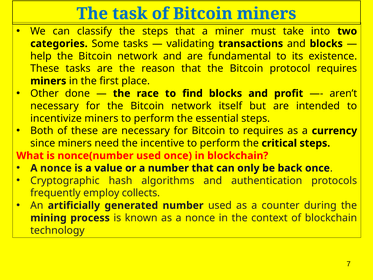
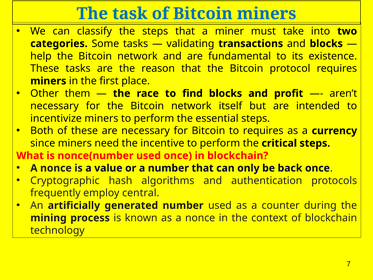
done: done -> them
collects: collects -> central
